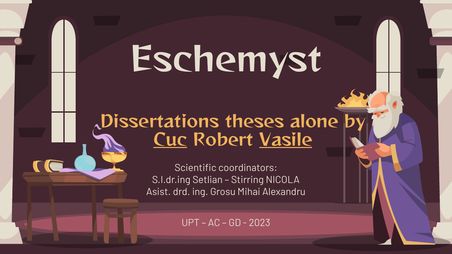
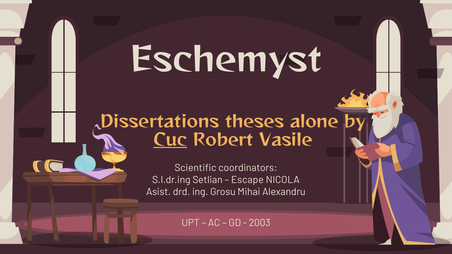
Vasile underline: present -> none
Stirring: Stirring -> Escape
2023: 2023 -> 2003
